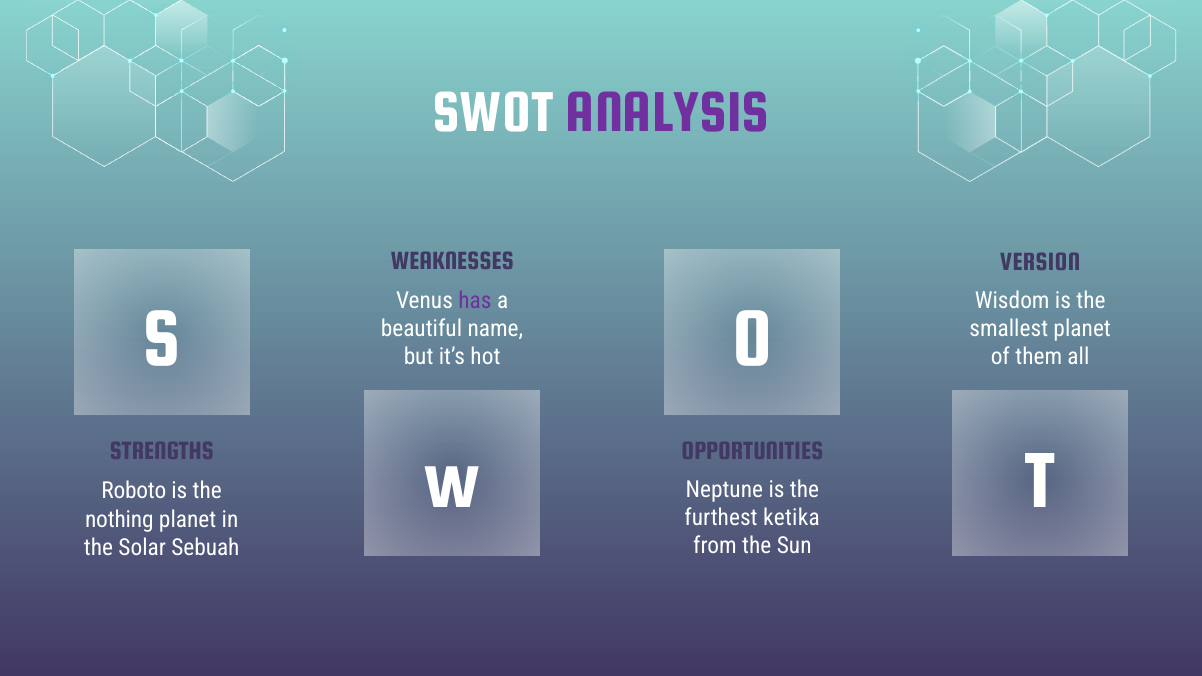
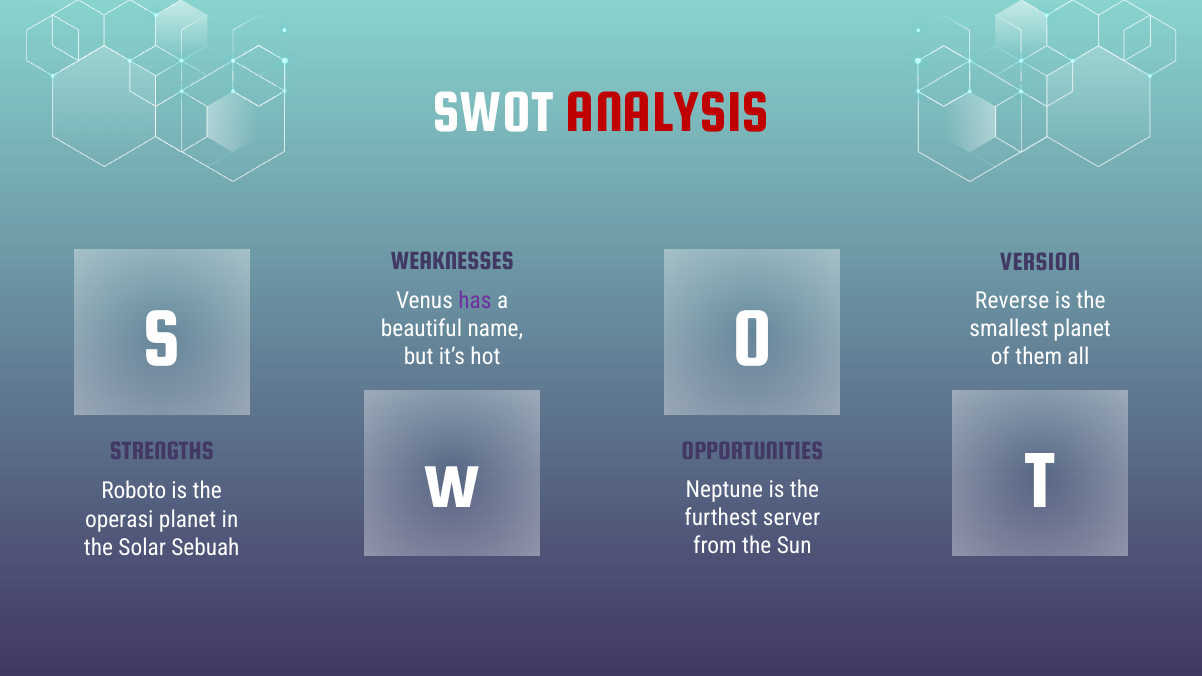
ANALYSIS colour: purple -> red
Wisdom: Wisdom -> Reverse
ketika: ketika -> server
nothing: nothing -> operasi
